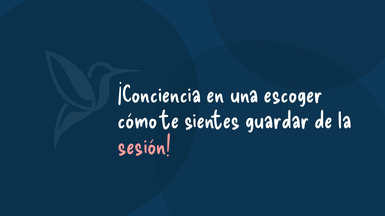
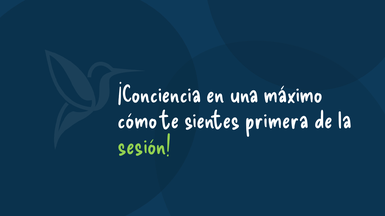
escoger: escoger -> máximo
guardar: guardar -> primera
sesión colour: pink -> light green
